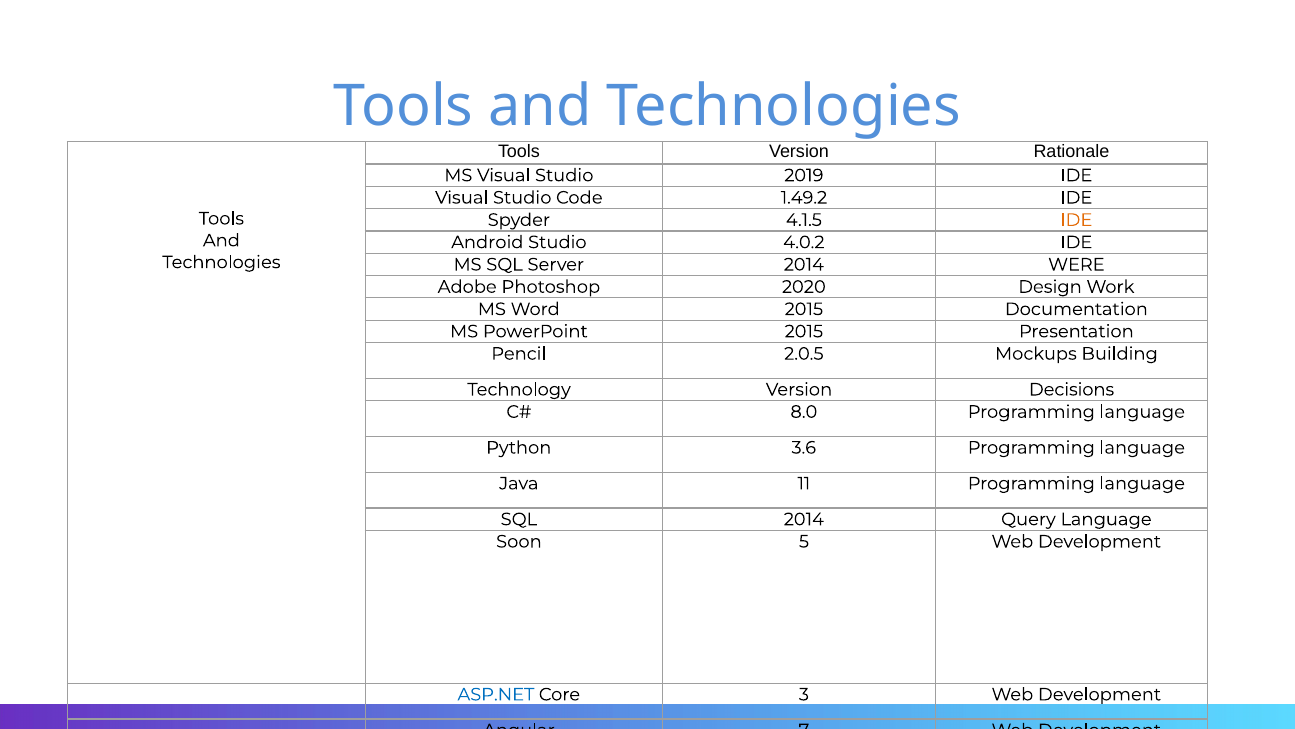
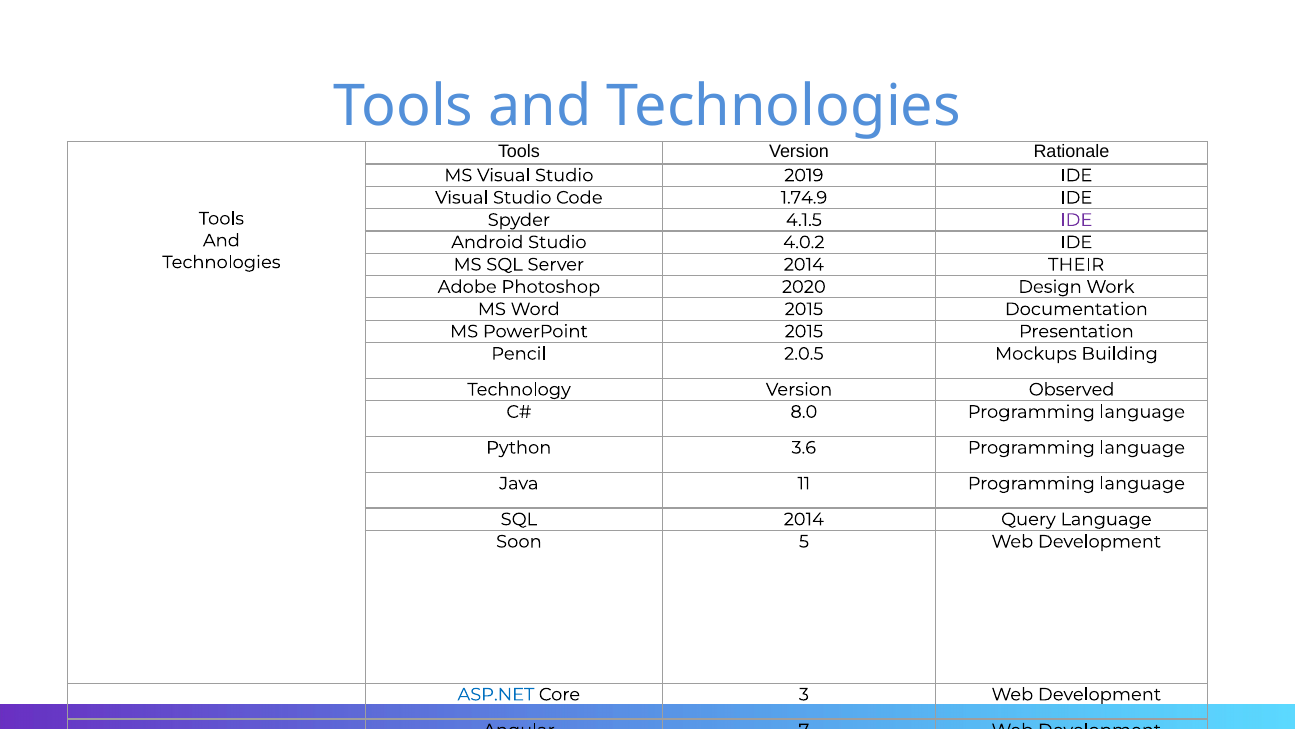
1.49.2: 1.49.2 -> 1.74.9
IDE at (1076, 220) colour: orange -> purple
WERE: WERE -> THEIR
Decisions: Decisions -> Observed
